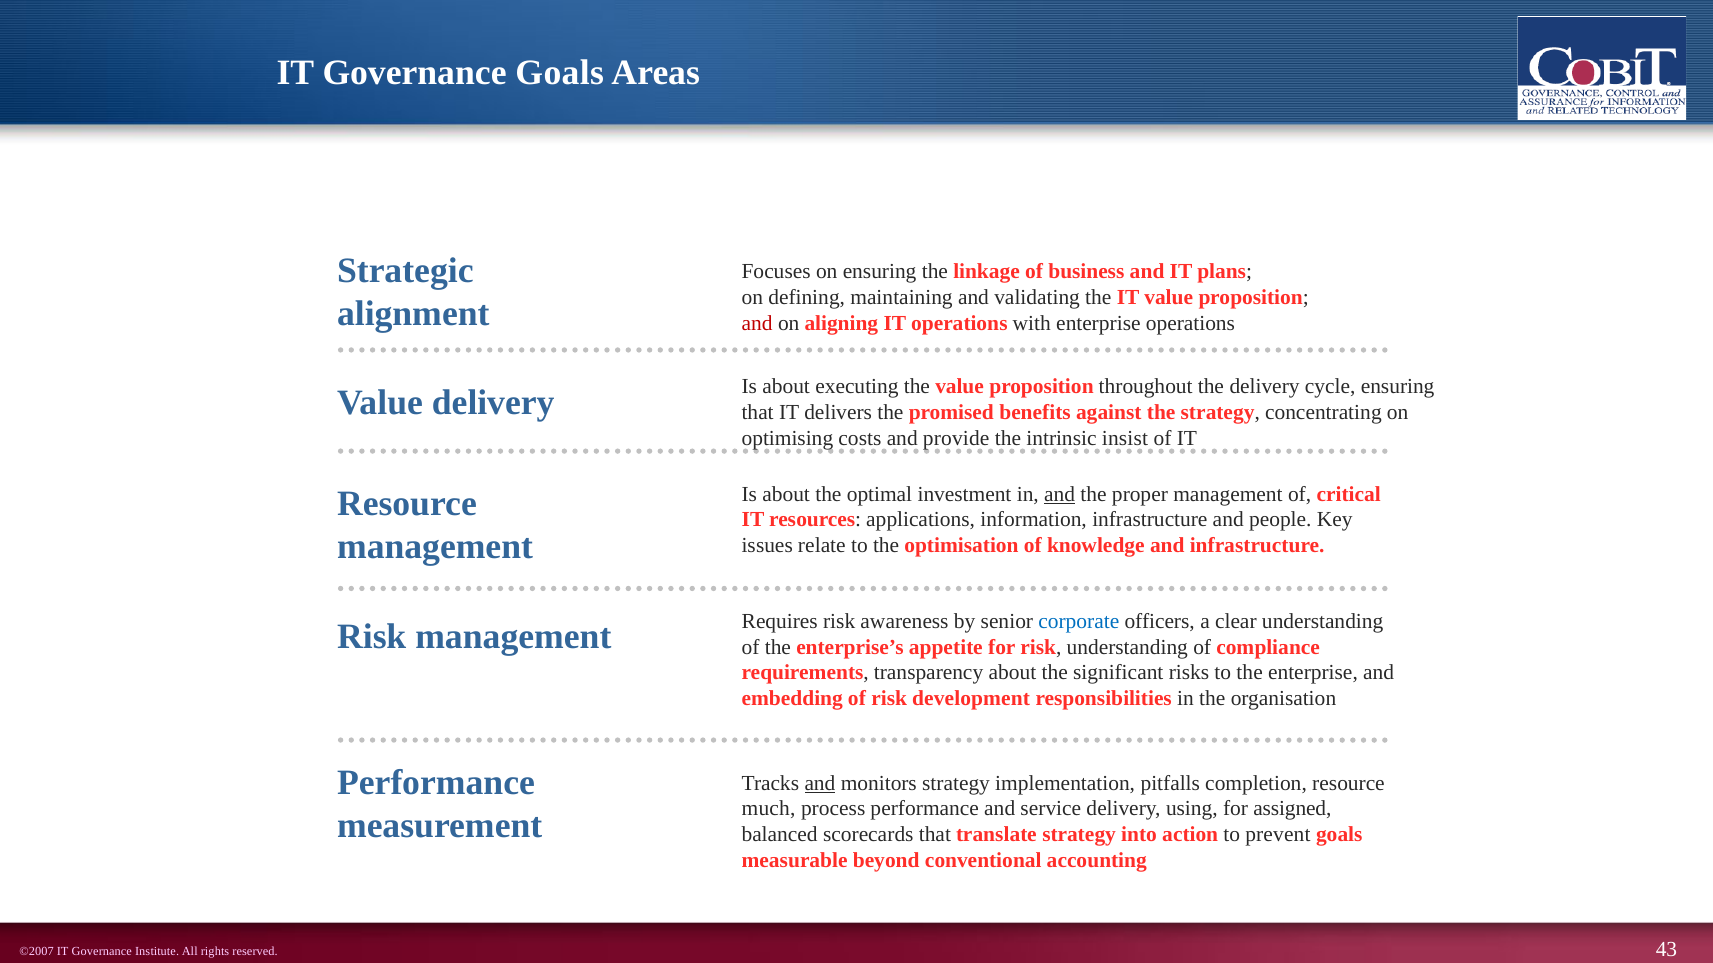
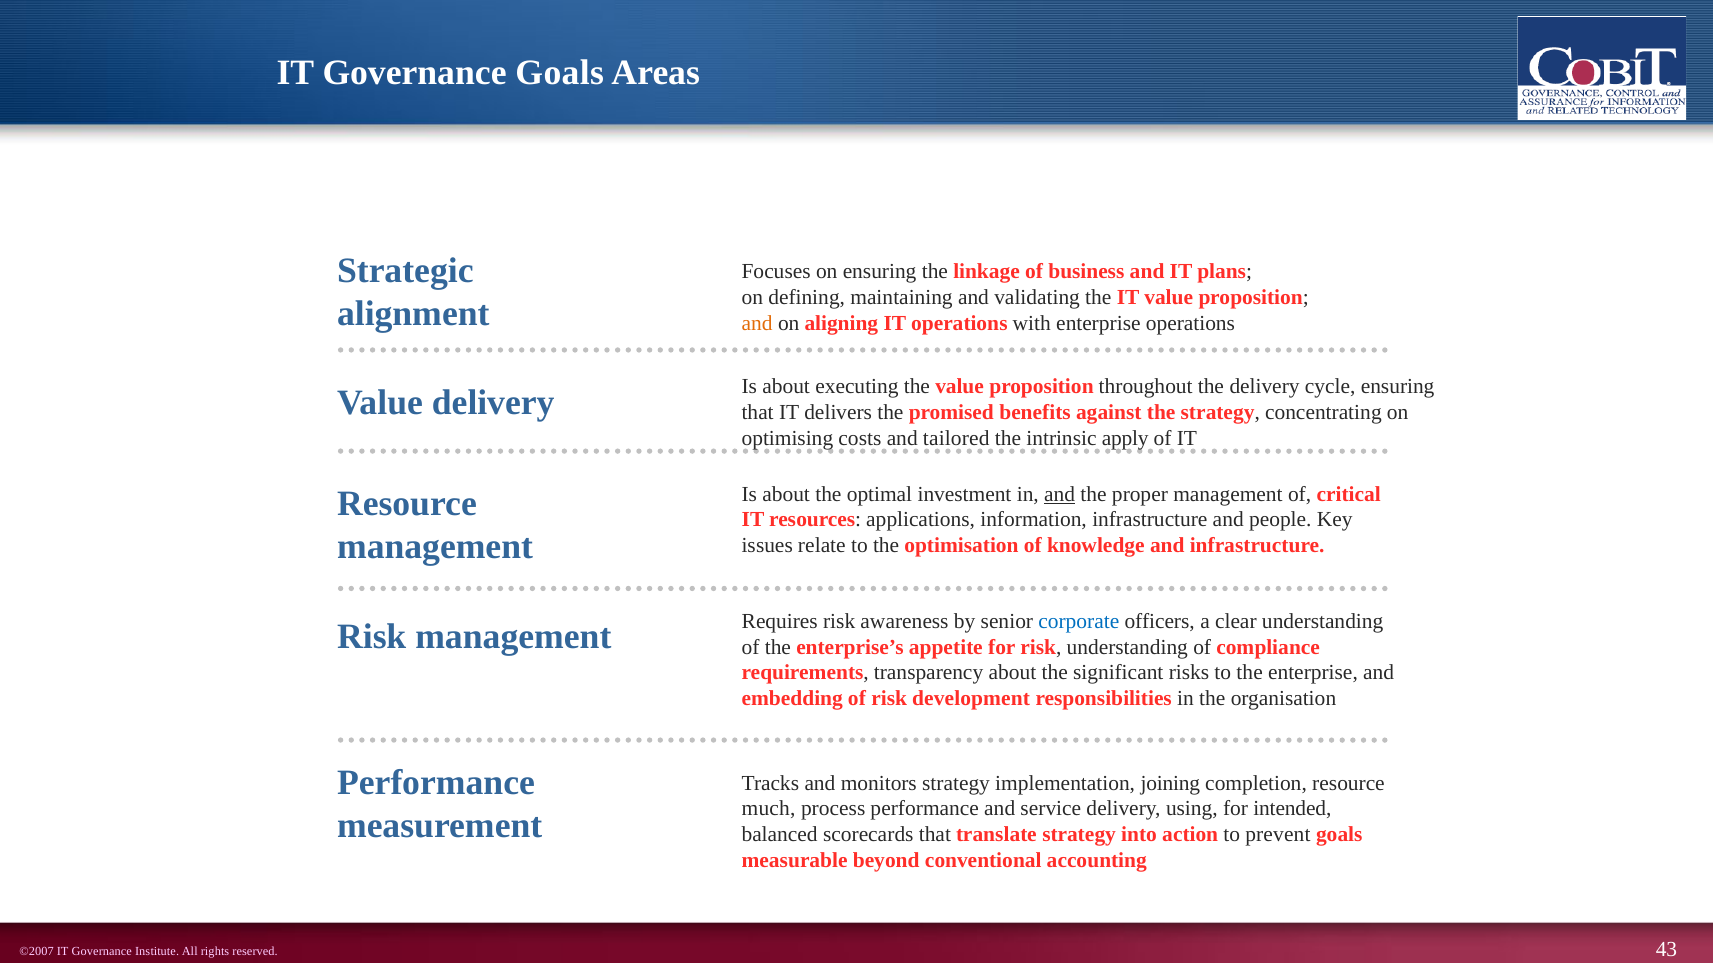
and at (757, 323) colour: red -> orange
provide: provide -> tailored
insist: insist -> apply
and at (820, 784) underline: present -> none
pitfalls: pitfalls -> joining
assigned: assigned -> intended
